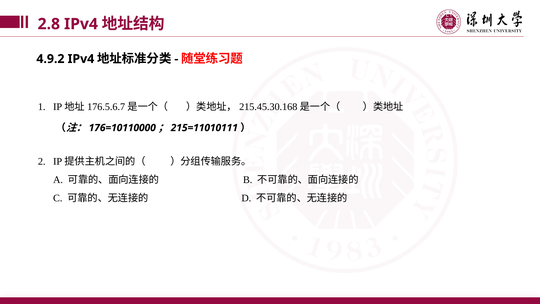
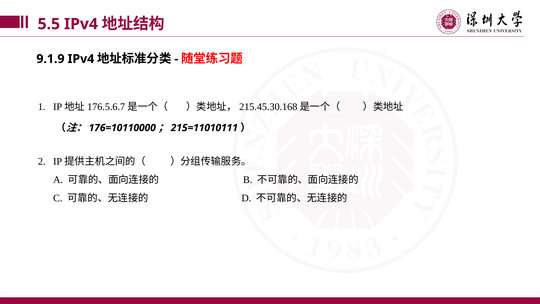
2.8: 2.8 -> 5.5
4.9.2: 4.9.2 -> 9.1.9
